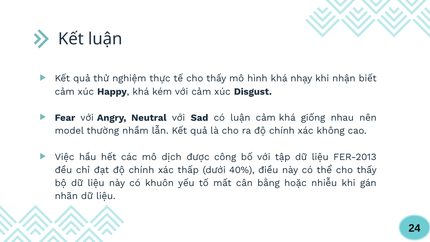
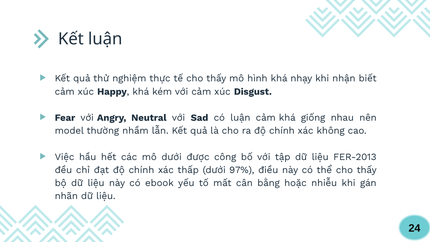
mô dịch: dịch -> dưới
40%: 40% -> 97%
khuôn: khuôn -> ebook
